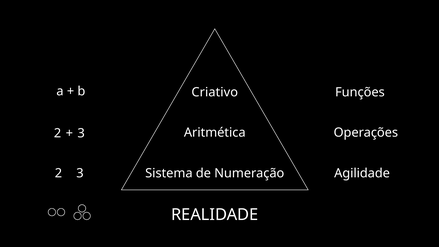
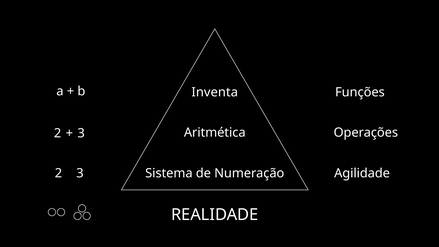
Criativo: Criativo -> Inventa
